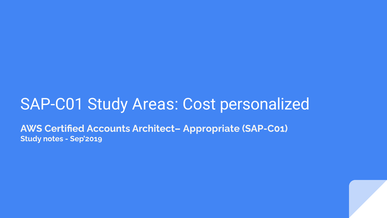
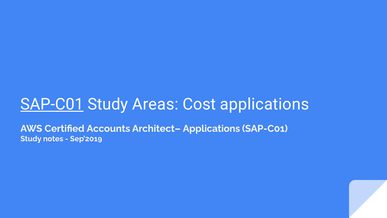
SAP-C01 at (52, 104) underline: none -> present
Cost personalized: personalized -> applications
Architect– Appropriate: Appropriate -> Applications
